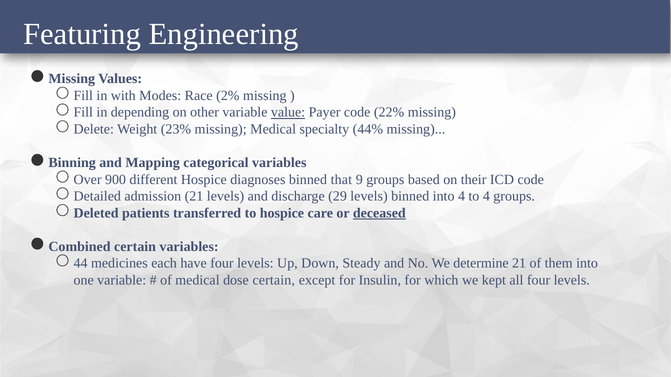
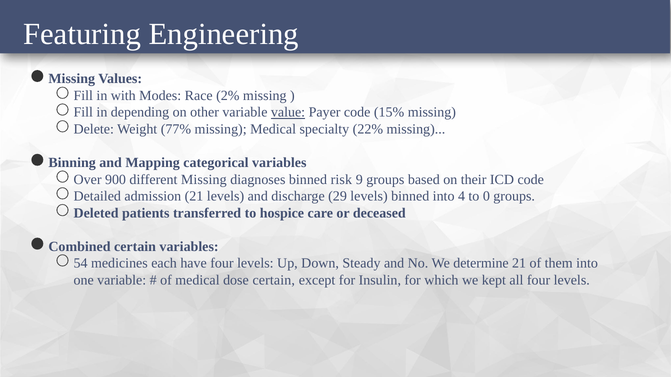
22%: 22% -> 15%
23%: 23% -> 77%
44%: 44% -> 22%
different Hospice: Hospice -> Missing
that: that -> risk
to 4: 4 -> 0
deceased underline: present -> none
44: 44 -> 54
